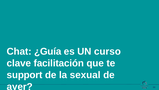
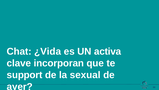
¿Guía: ¿Guía -> ¿Vida
curso: curso -> activa
facilitación: facilitación -> incorporan
